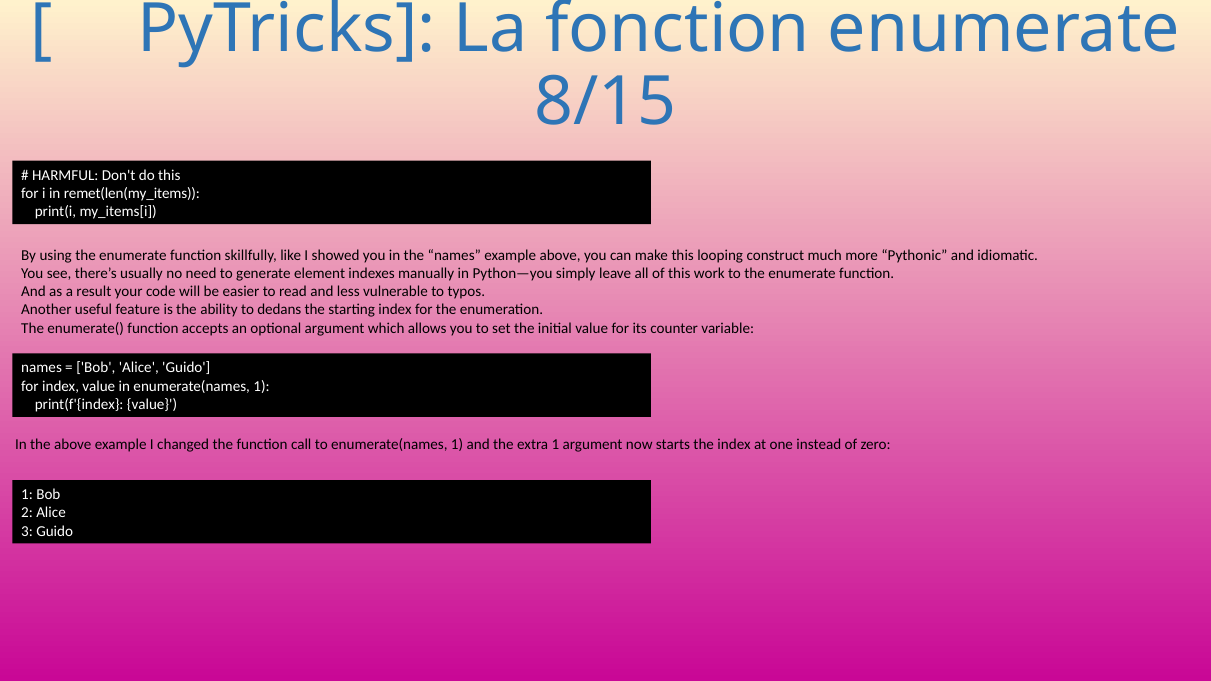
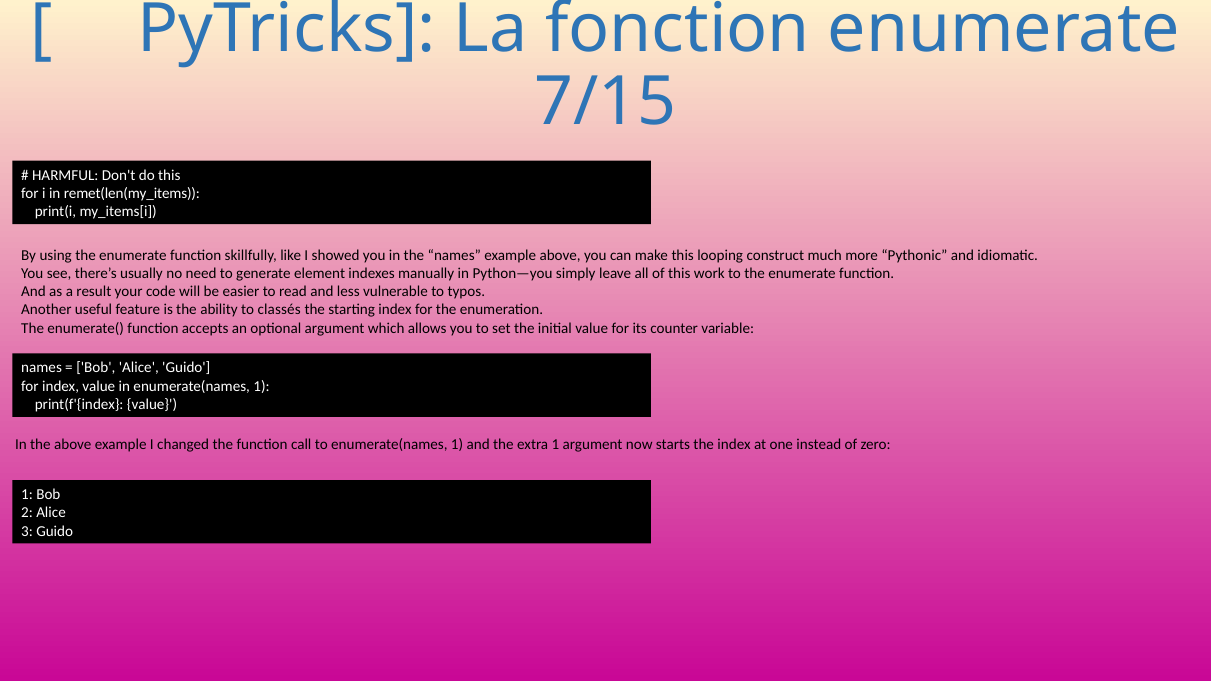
8/15: 8/15 -> 7/15
dedans: dedans -> classés
